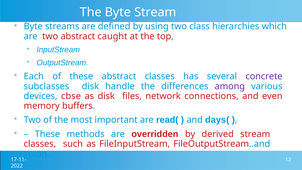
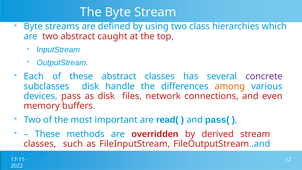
among colour: purple -> orange
cbse: cbse -> pass
days(: days( -> pass(
